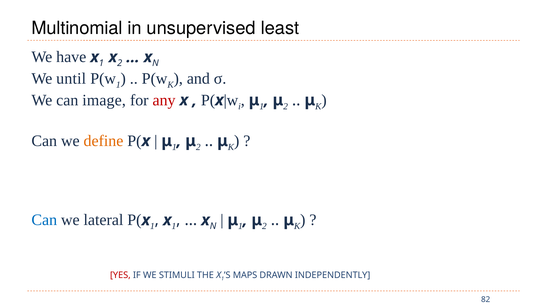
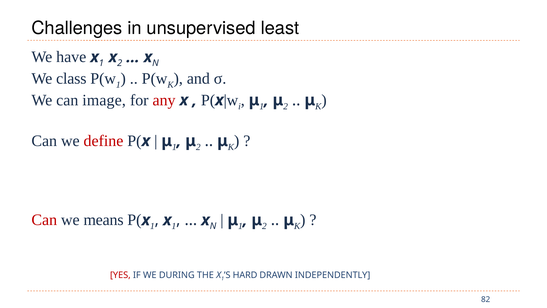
Multinomial: Multinomial -> Challenges
until: until -> class
define colour: orange -> red
Can at (44, 220) colour: blue -> red
lateral: lateral -> means
STIMULI: STIMULI -> DURING
MAPS: MAPS -> HARD
